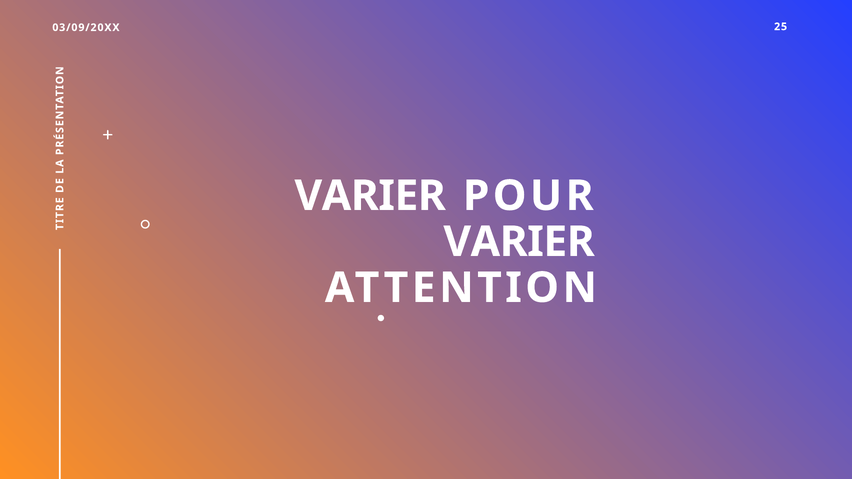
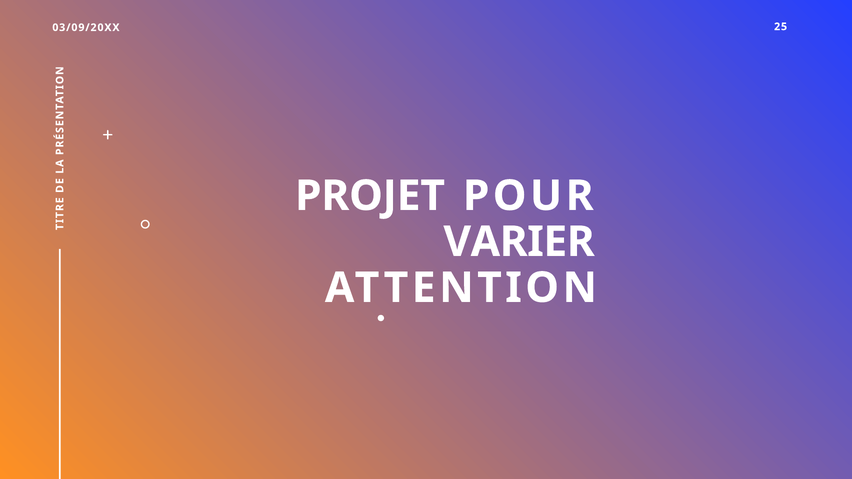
VARIER at (370, 196): VARIER -> PROJET
